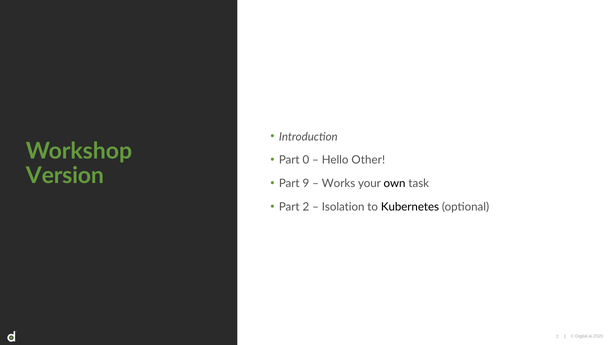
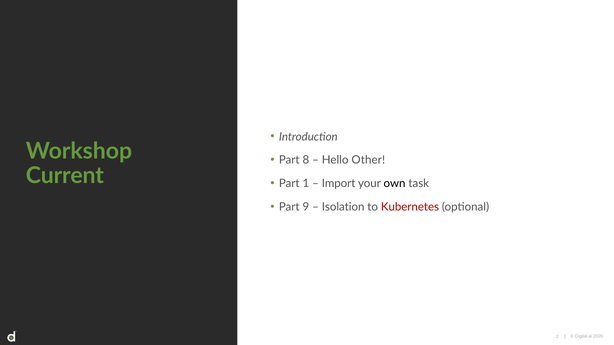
0: 0 -> 8
Version: Version -> Current
9: 9 -> 1
Works: Works -> Import
Part 2: 2 -> 9
Kubernetes colour: black -> red
